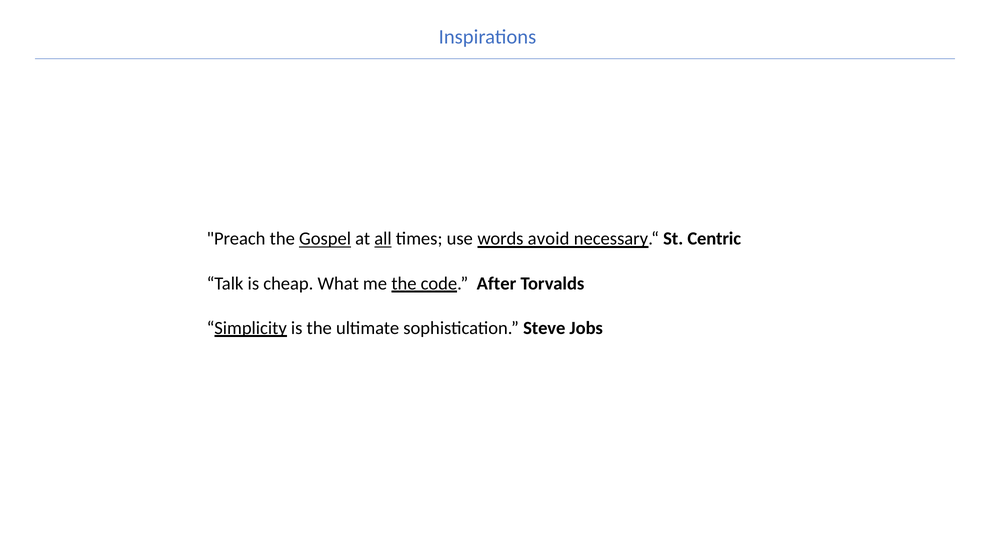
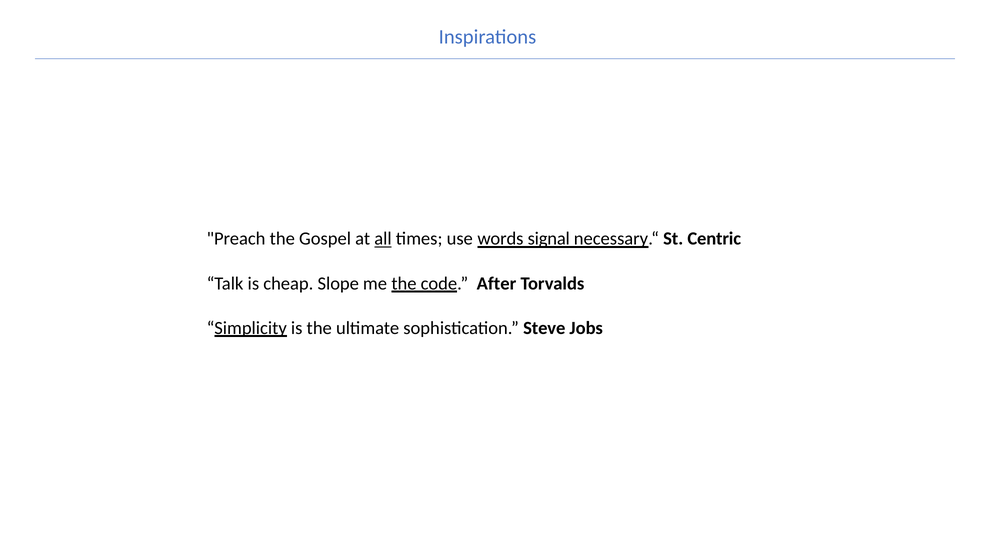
Gospel underline: present -> none
avoid: avoid -> signal
What: What -> Slope
